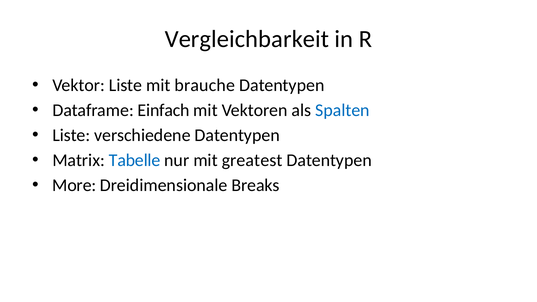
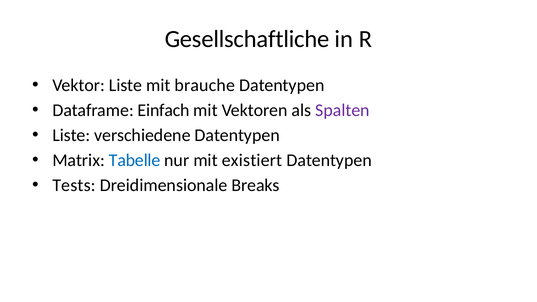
Vergleichbarkeit: Vergleichbarkeit -> Gesellschaftliche
Spalten colour: blue -> purple
greatest: greatest -> existiert
More: More -> Tests
